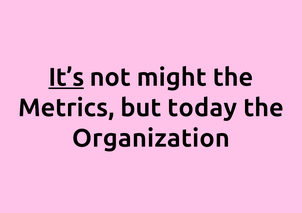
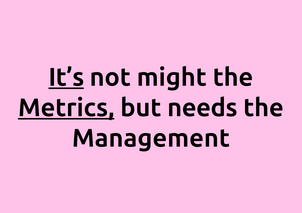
Metrics underline: none -> present
today: today -> needs
Organization: Organization -> Management
